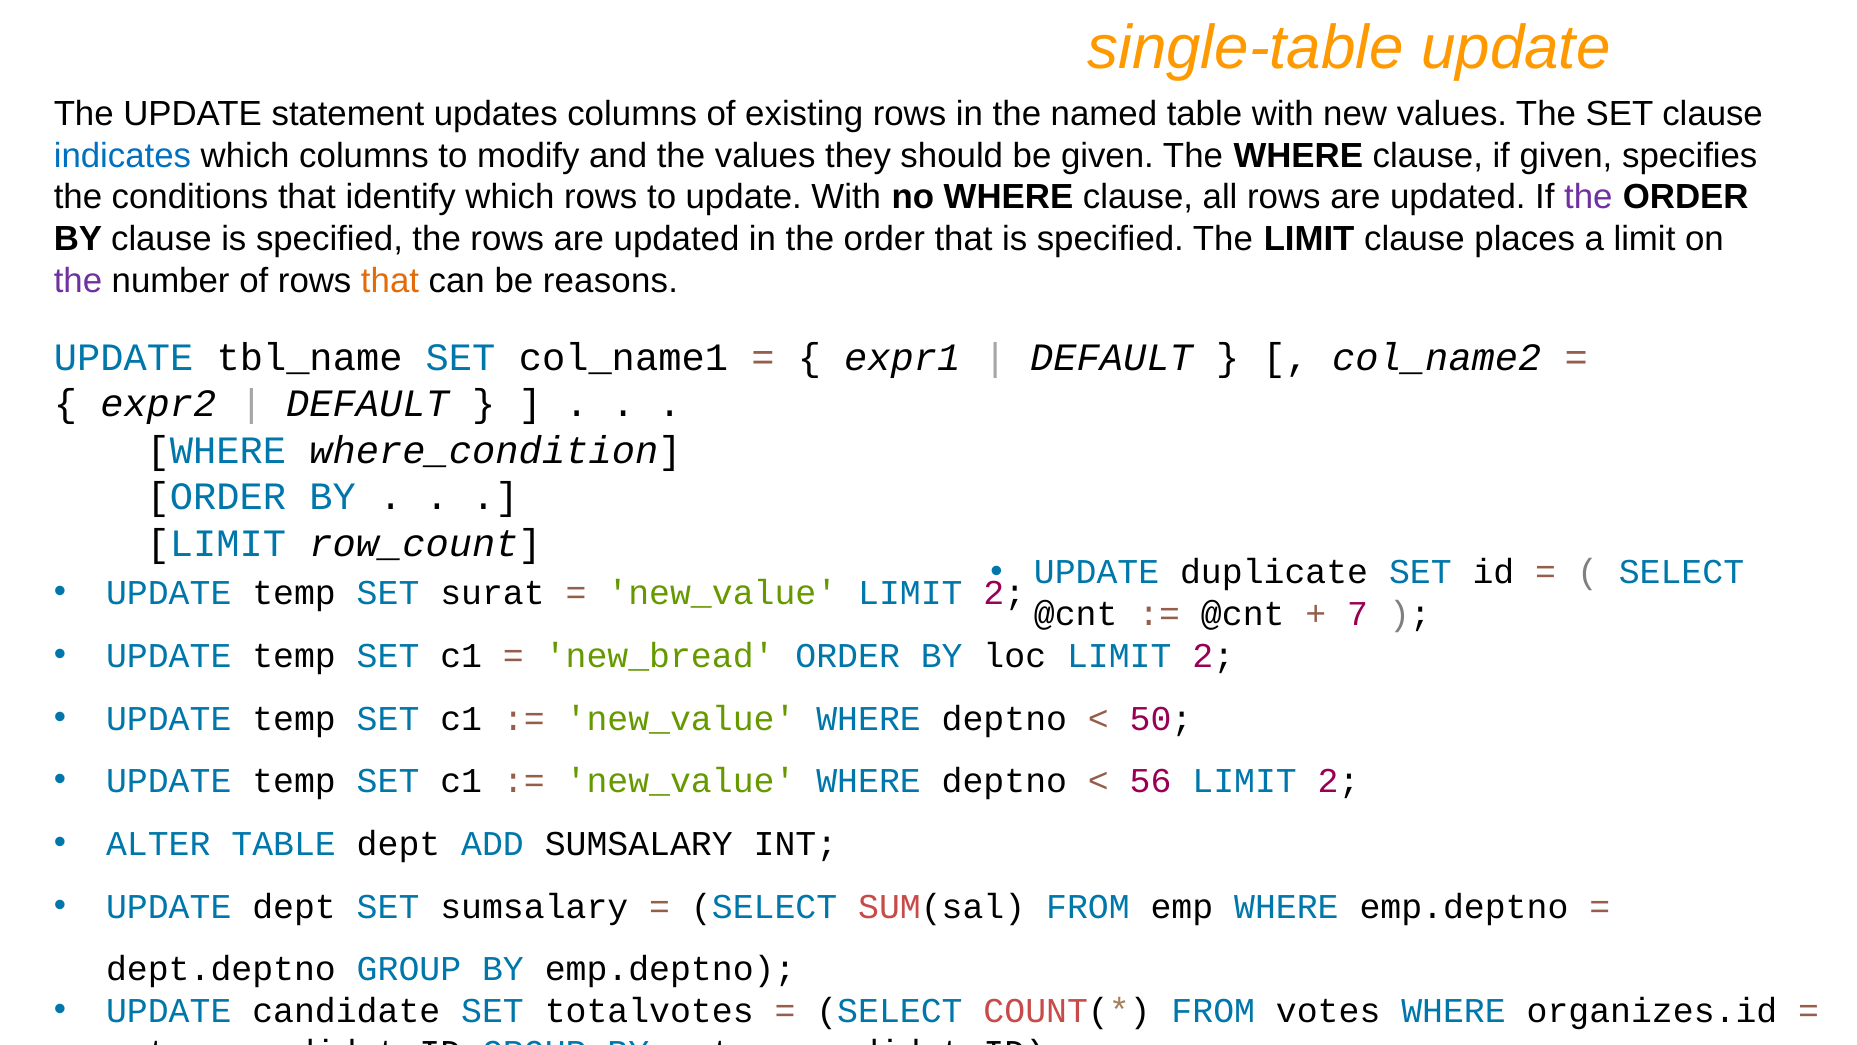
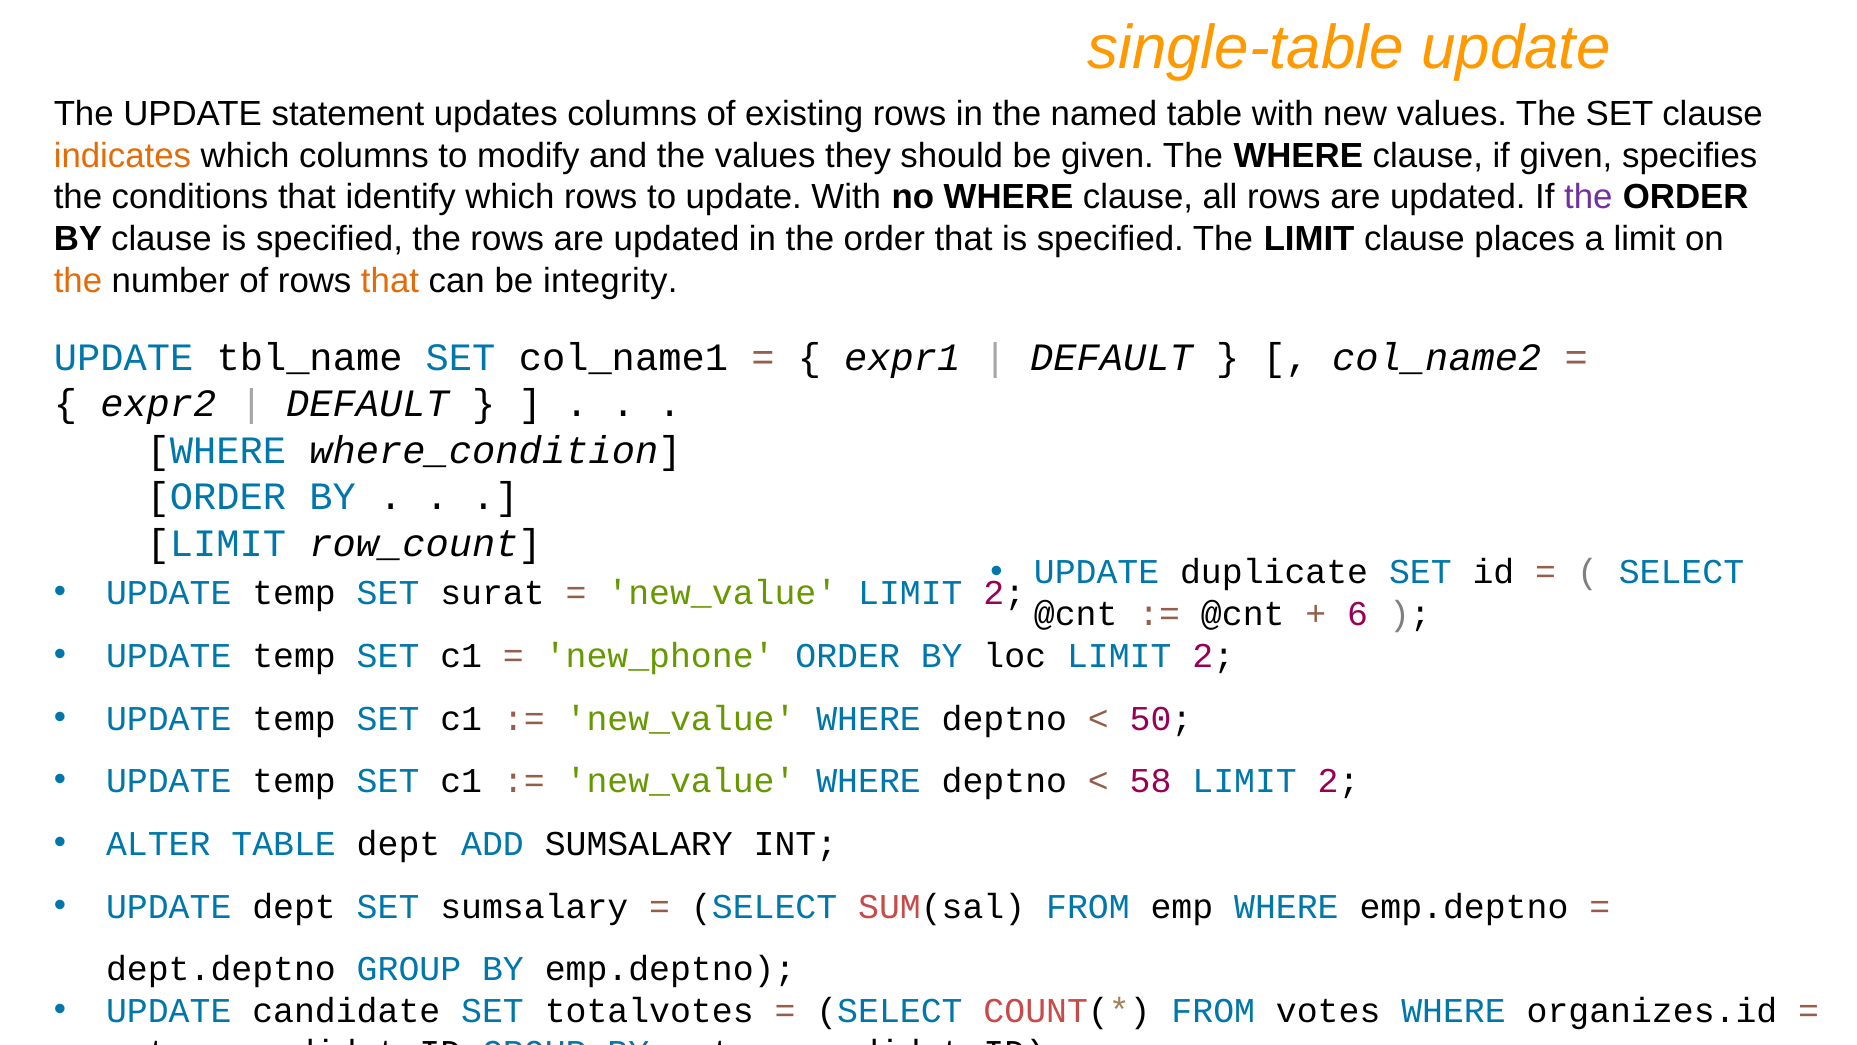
indicates colour: blue -> orange
the at (78, 281) colour: purple -> orange
reasons: reasons -> integrity
7: 7 -> 6
new_bread: new_bread -> new_phone
56: 56 -> 58
